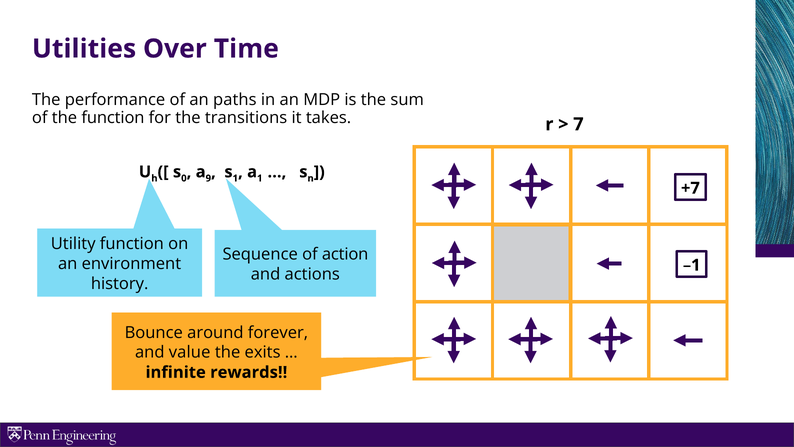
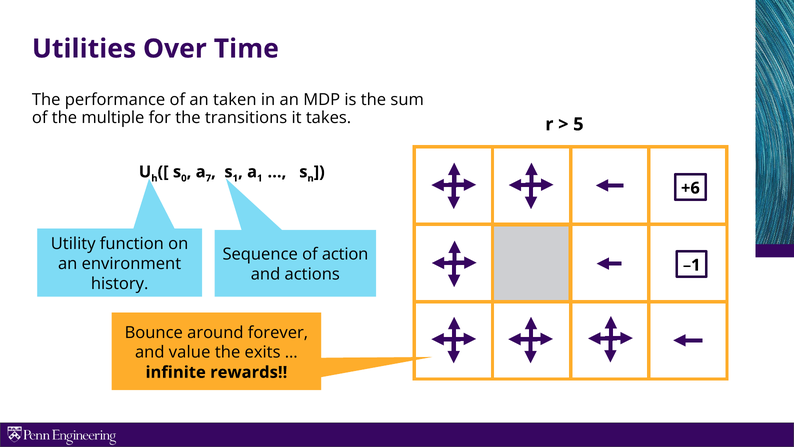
paths: paths -> taken
the function: function -> multiple
7: 7 -> 5
9: 9 -> 7
+7: +7 -> +6
